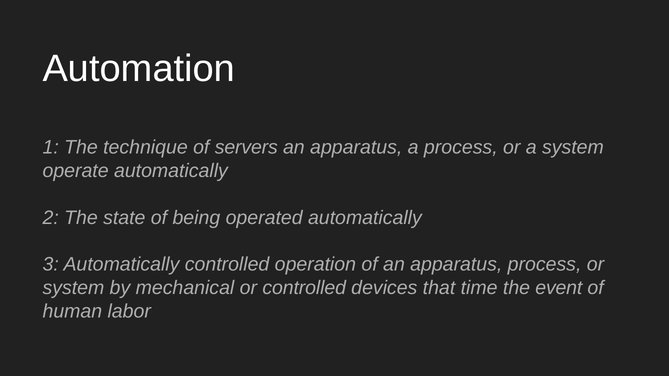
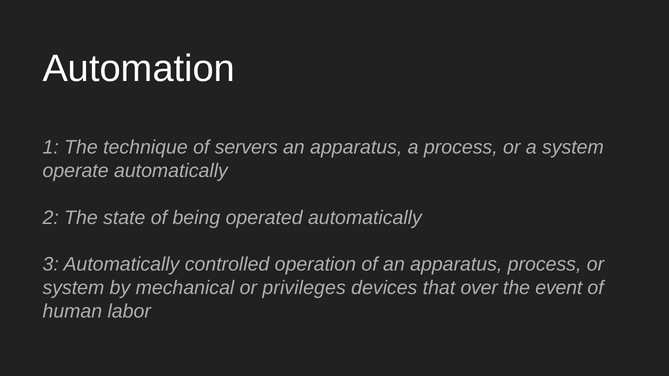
or controlled: controlled -> privileges
time: time -> over
